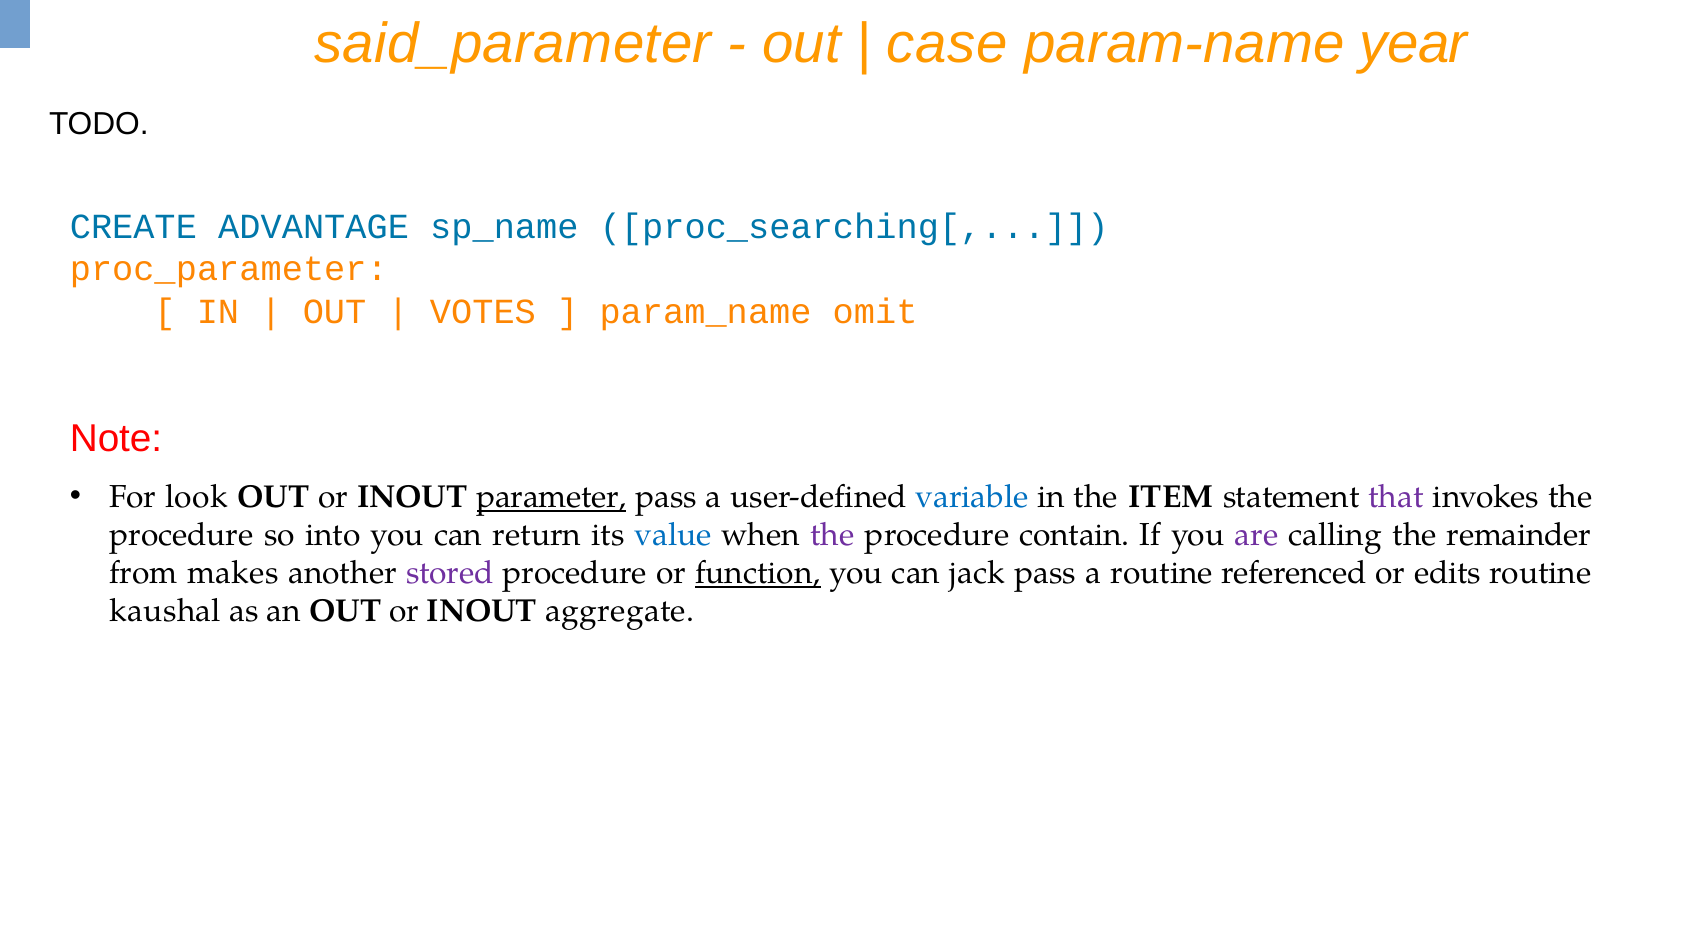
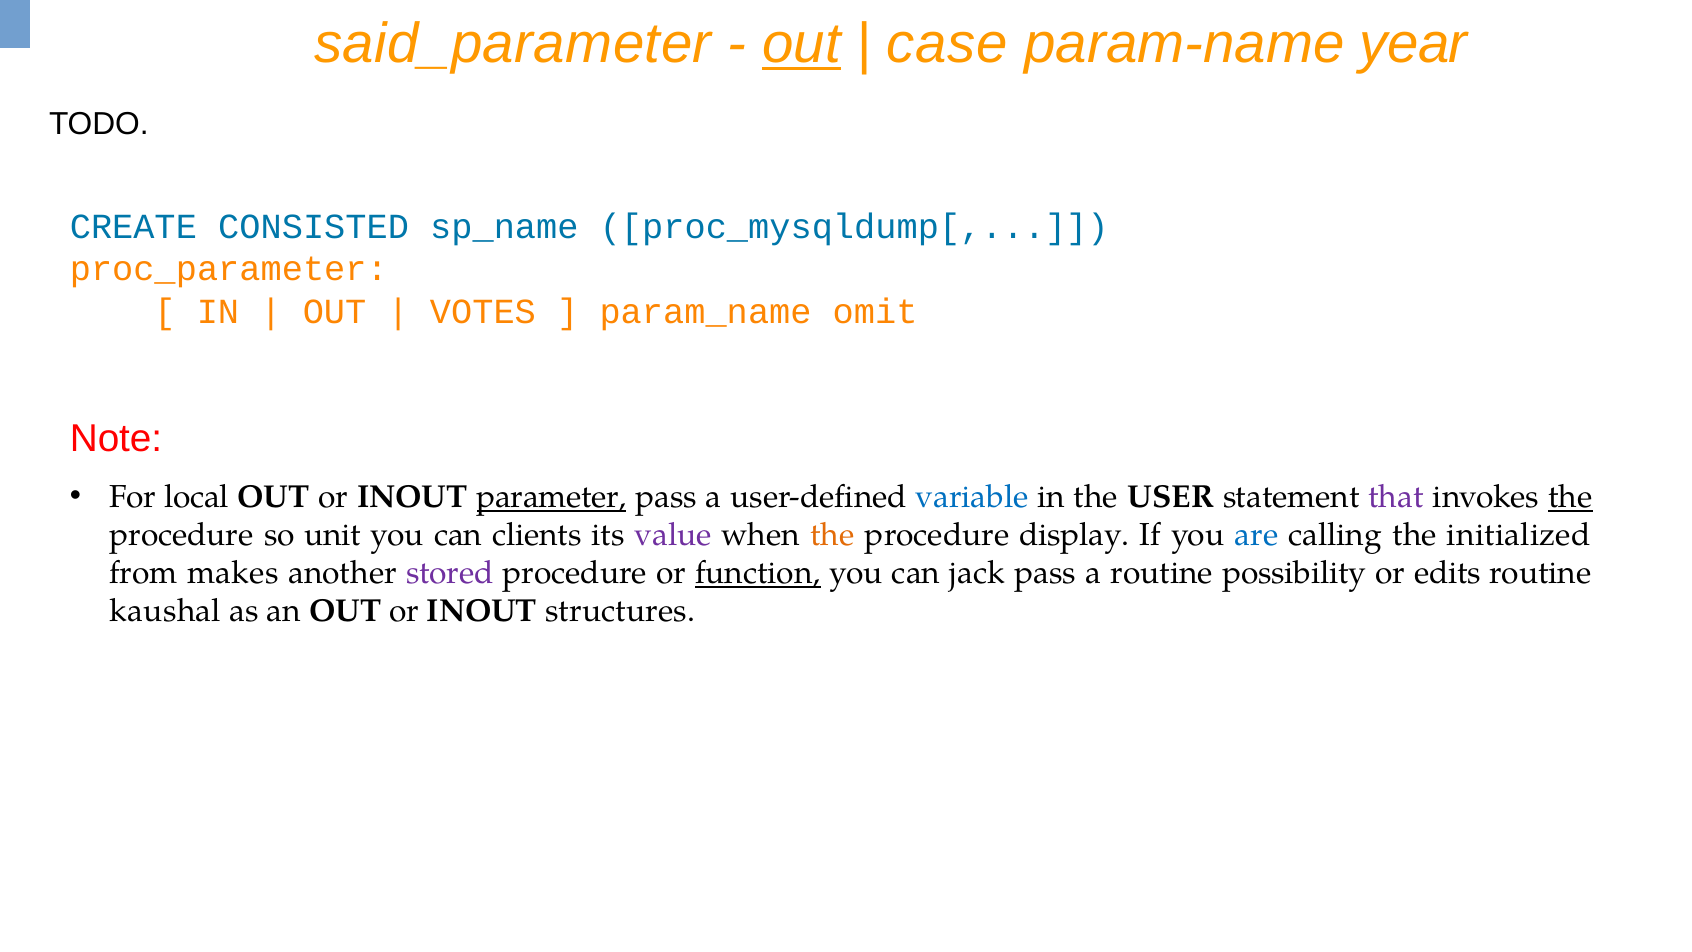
out at (801, 44) underline: none -> present
ADVANTAGE: ADVANTAGE -> CONSISTED
proc_searching[: proc_searching[ -> proc_mysqldump[
look: look -> local
ITEM: ITEM -> USER
the at (1570, 497) underline: none -> present
into: into -> unit
return: return -> clients
value colour: blue -> purple
the at (832, 535) colour: purple -> orange
contain: contain -> display
are colour: purple -> blue
remainder: remainder -> initialized
referenced: referenced -> possibility
aggregate: aggregate -> structures
